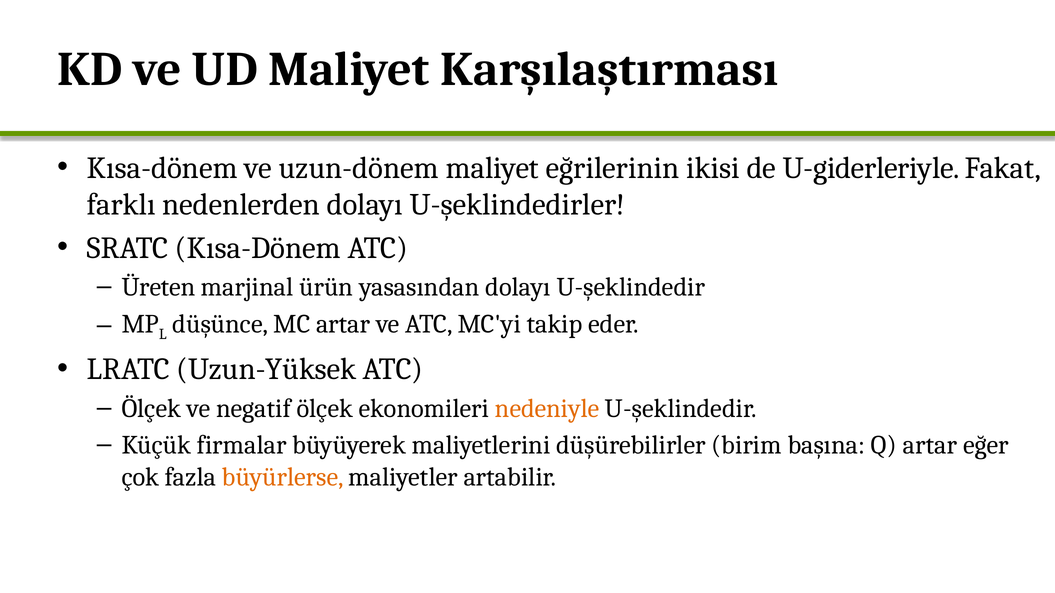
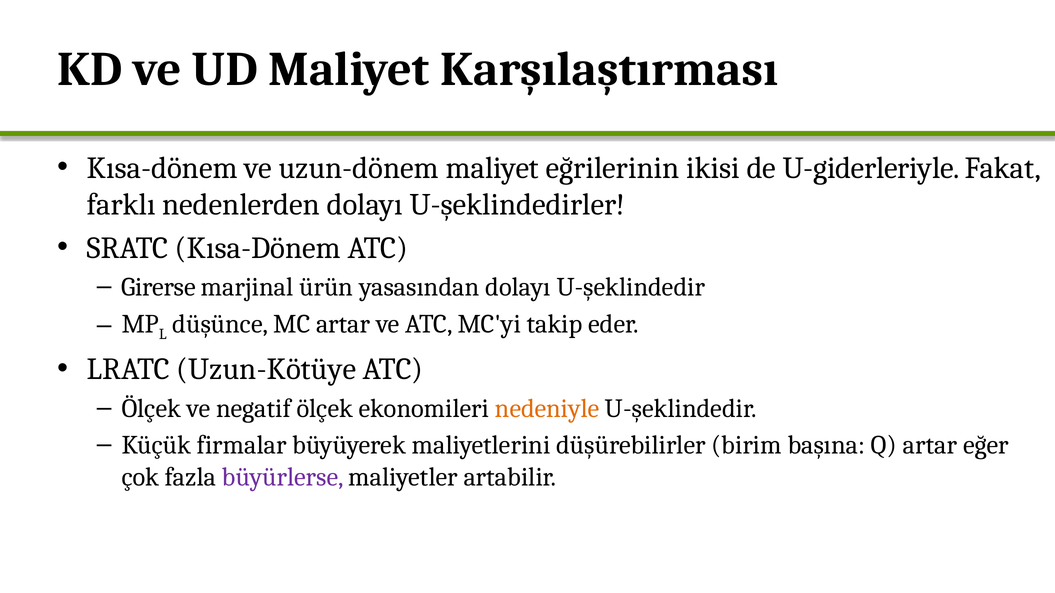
Üreten: Üreten -> Girerse
Uzun-Yüksek: Uzun-Yüksek -> Uzun-Kötüye
büyürlerse colour: orange -> purple
